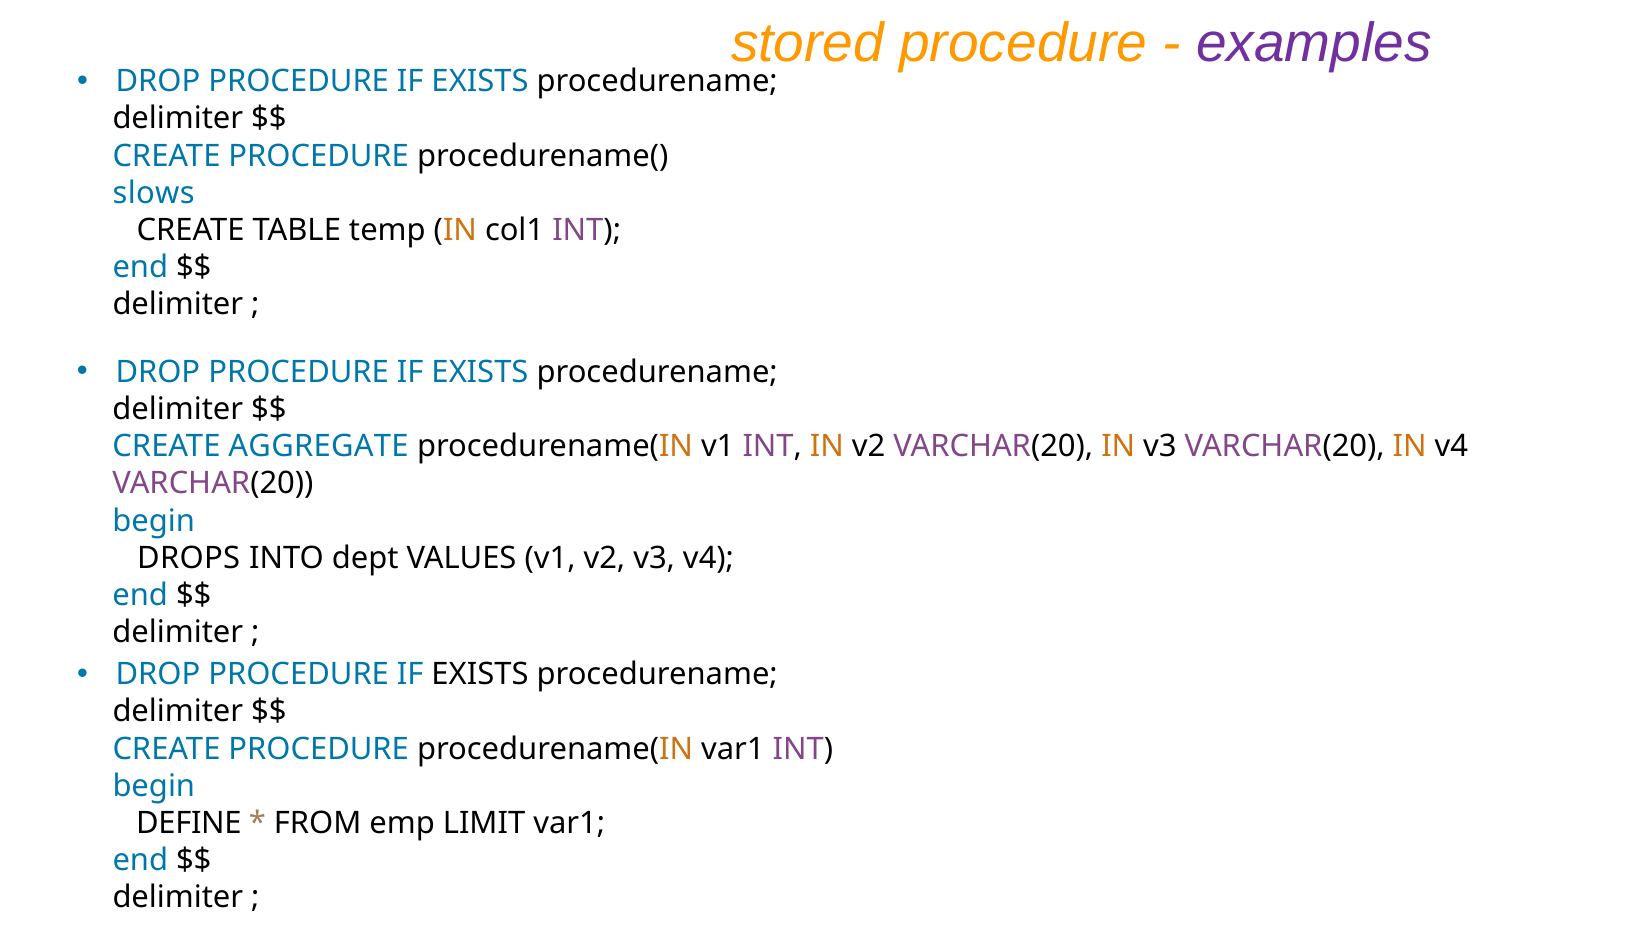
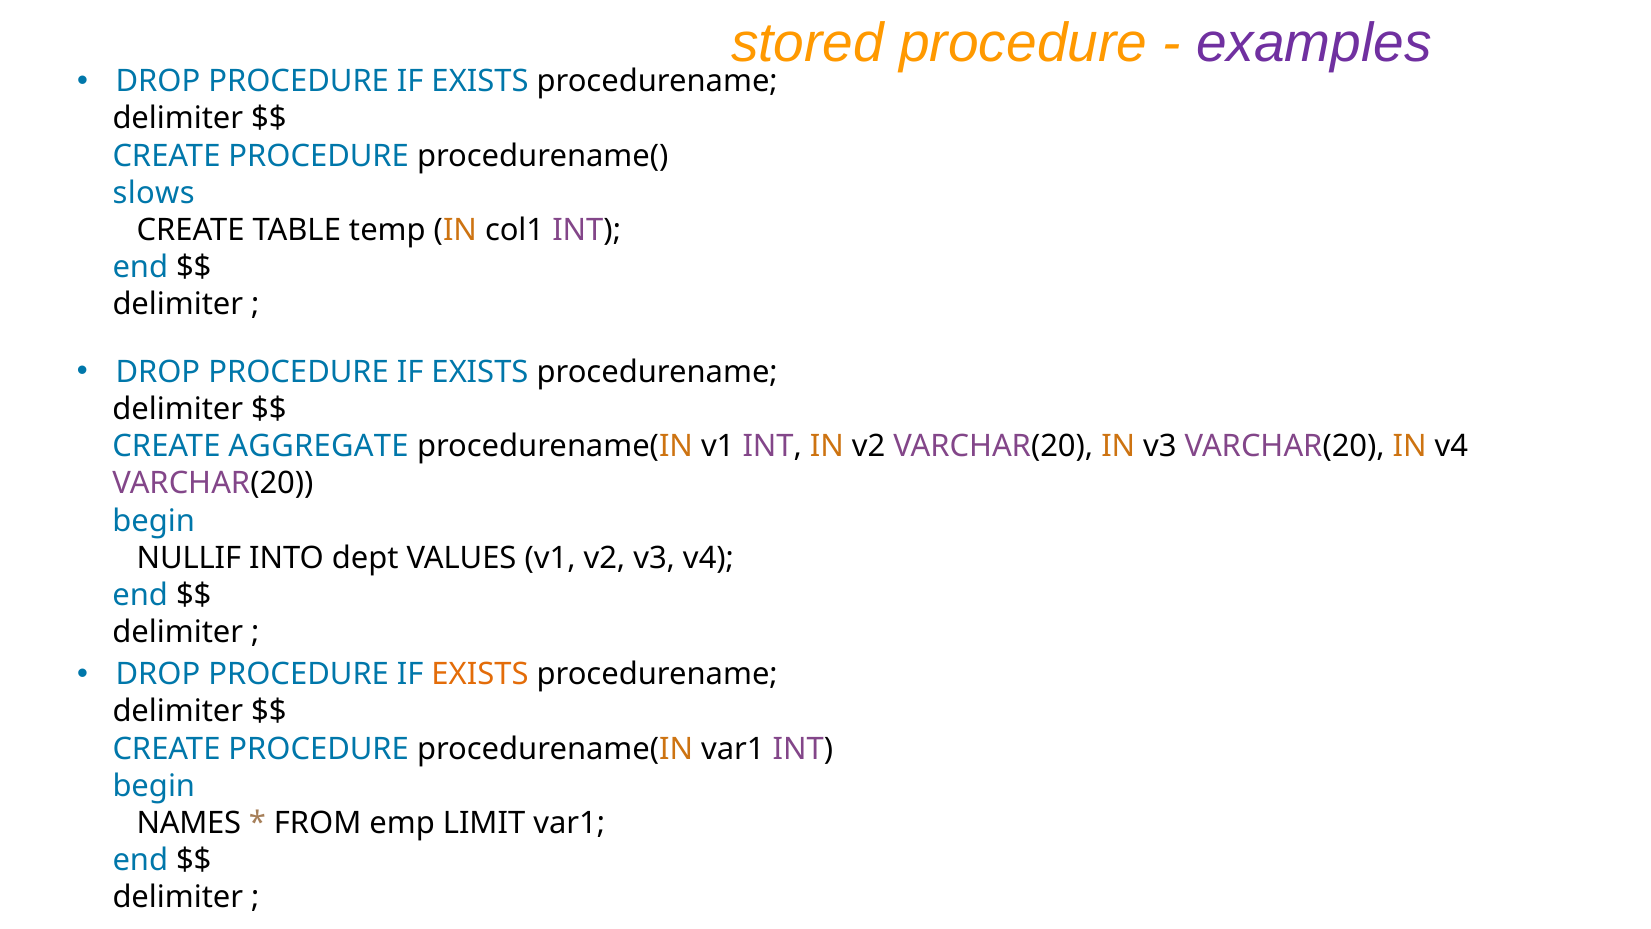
DROPS: DROPS -> NULLIF
EXISTS at (480, 674) colour: black -> orange
DEFINE: DEFINE -> NAMES
